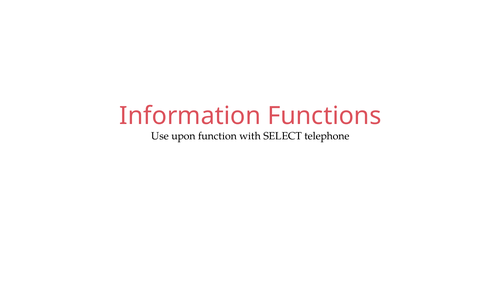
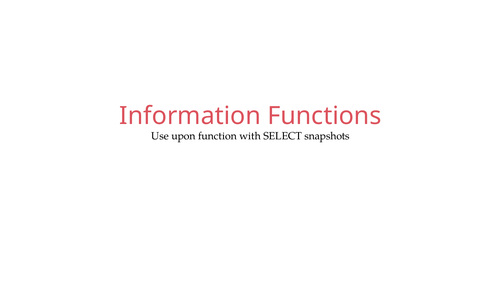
telephone: telephone -> snapshots
